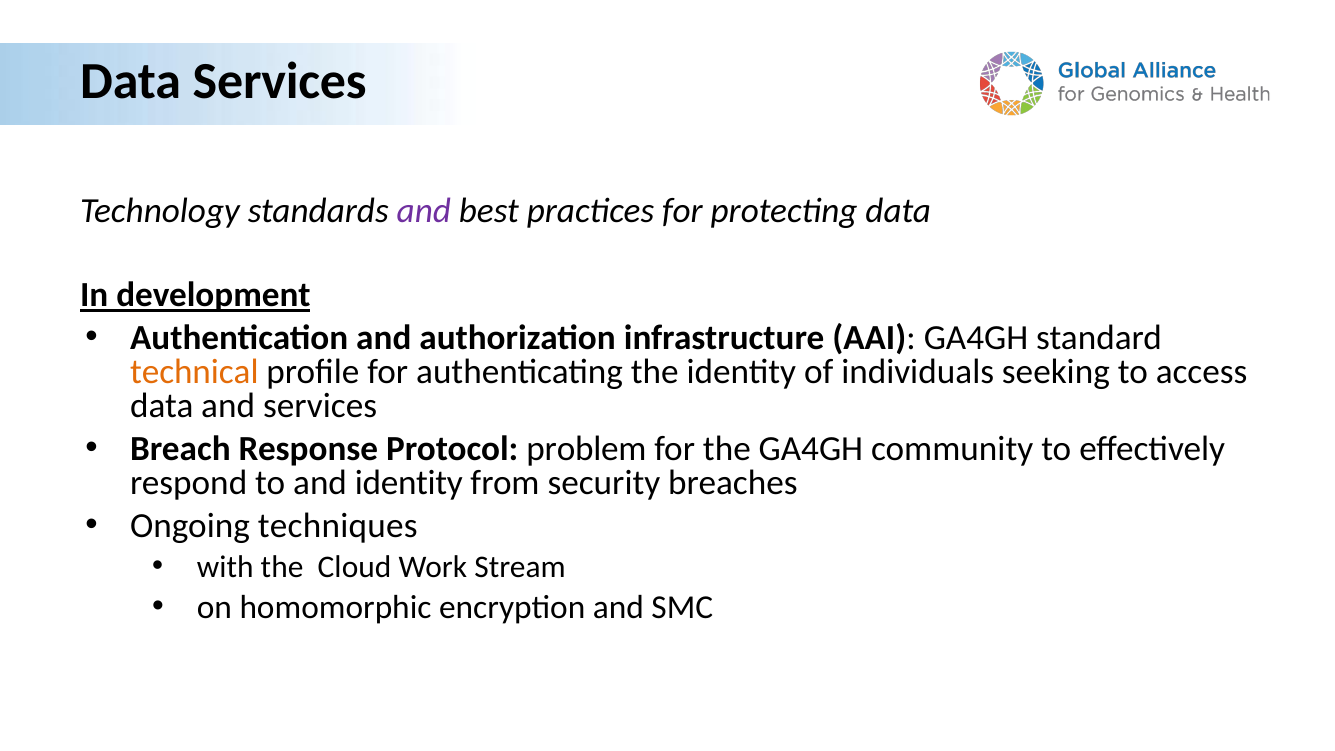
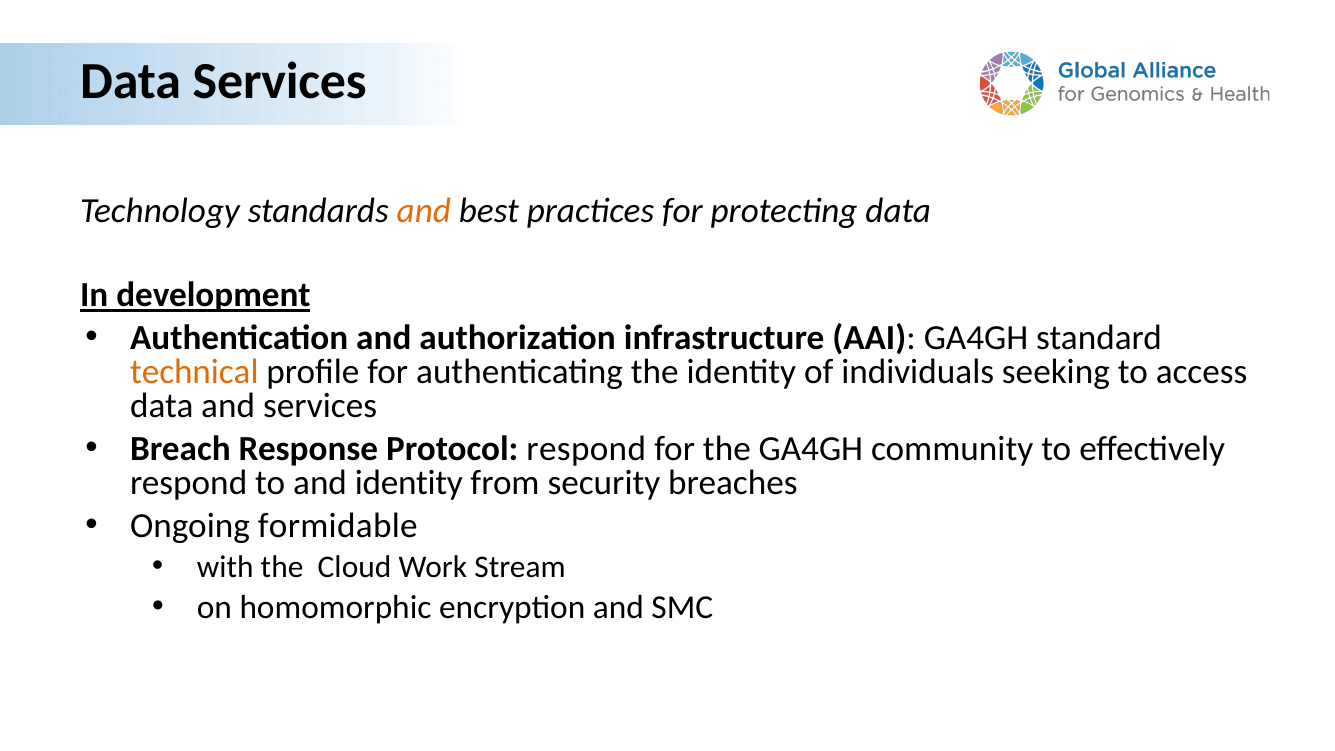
and at (424, 211) colour: purple -> orange
Protocol problem: problem -> respond
techniques: techniques -> formidable
